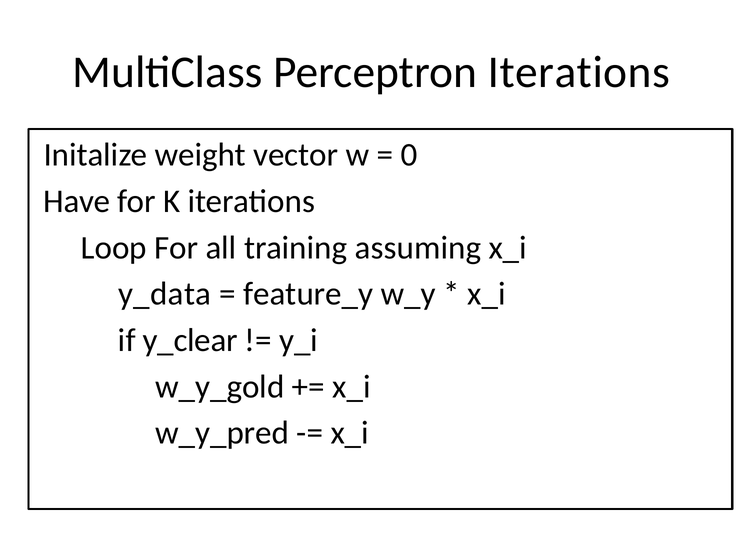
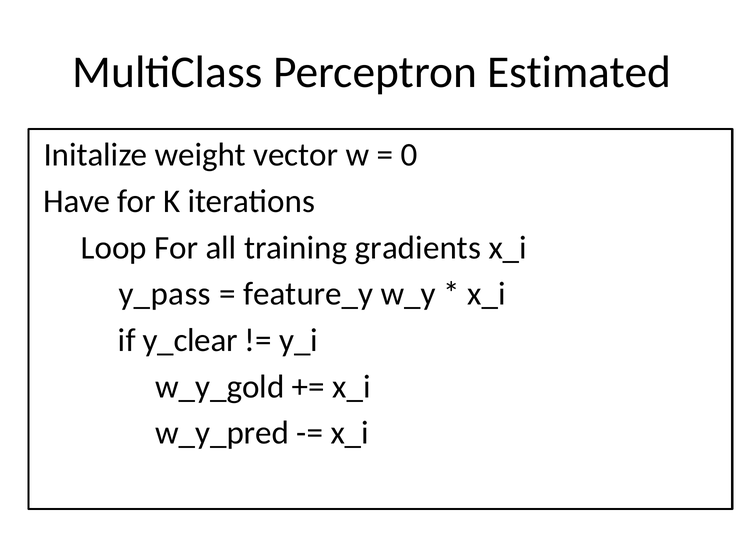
Perceptron Iterations: Iterations -> Estimated
assuming: assuming -> gradients
y_data: y_data -> y_pass
